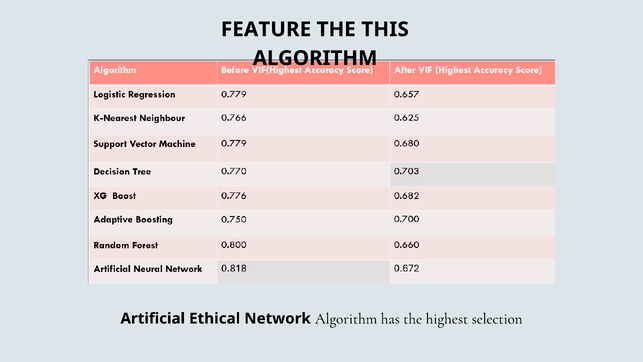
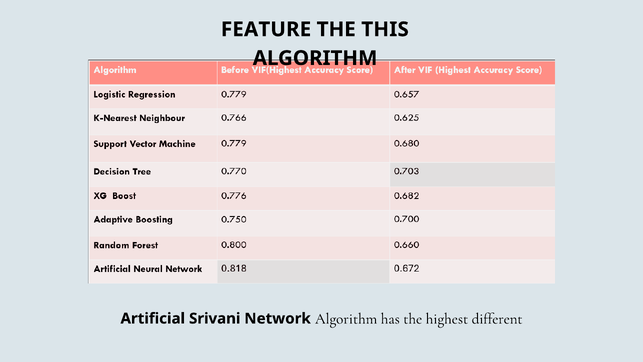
Ethical: Ethical -> Srivani
selection: selection -> different
